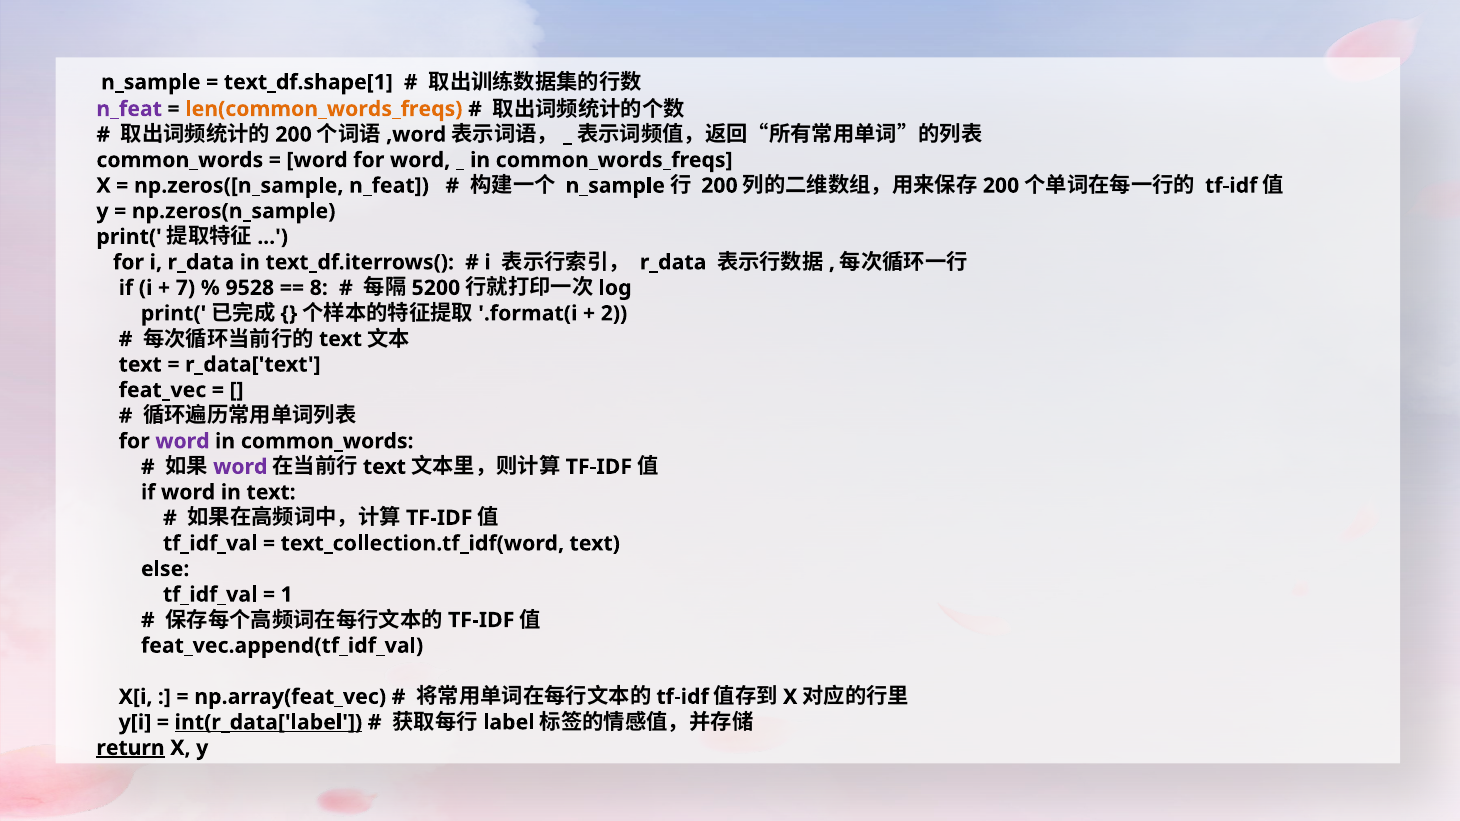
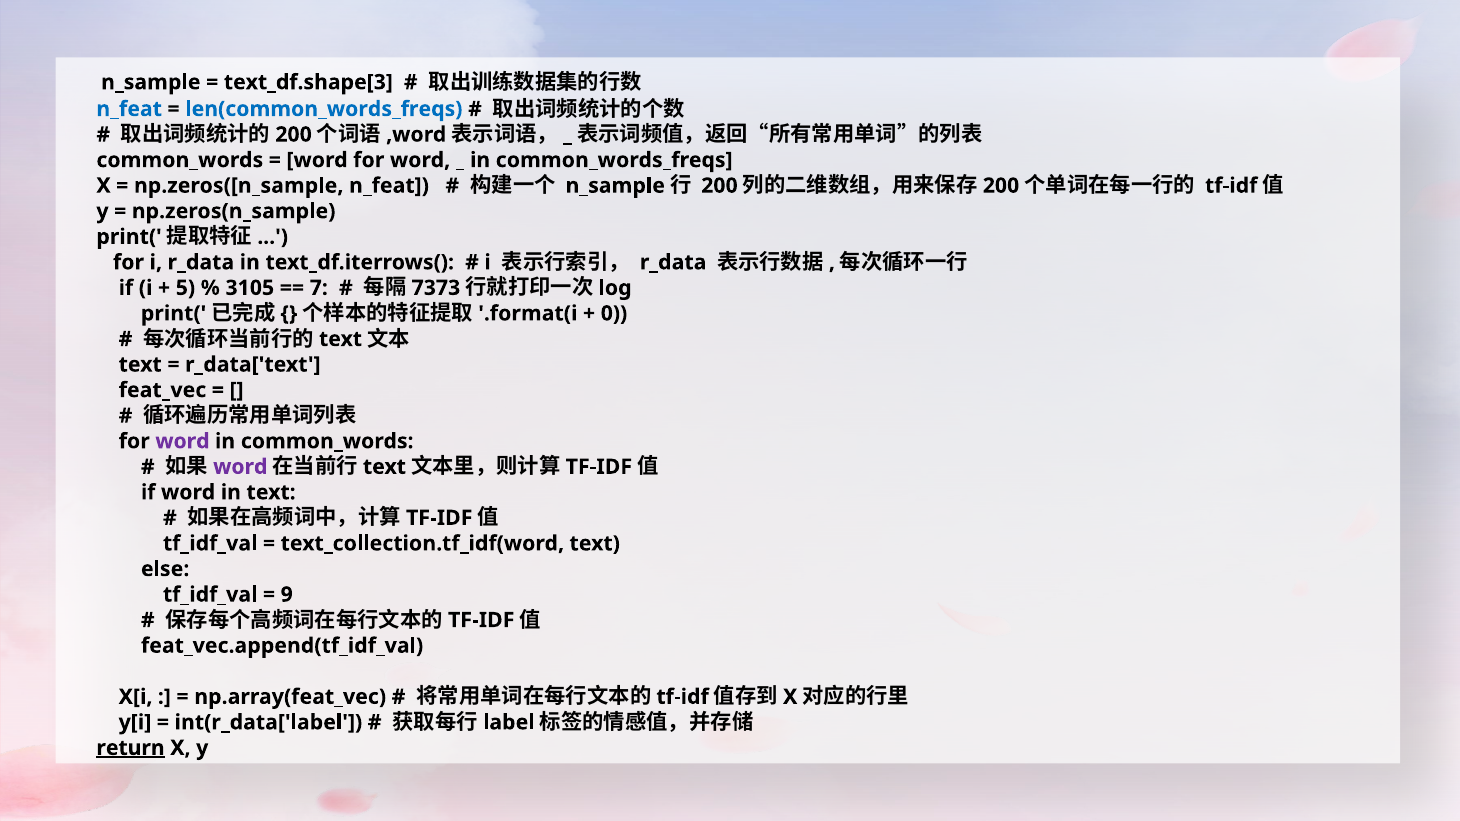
text_df.shape[1: text_df.shape[1 -> text_df.shape[3
n_feat at (129, 109) colour: purple -> blue
len(common_words_freqs colour: orange -> blue
7: 7 -> 5
9528: 9528 -> 3105
8: 8 -> 7
5200: 5200 -> 7373
2: 2 -> 0
1: 1 -> 9
int(r_data['label underline: present -> none
